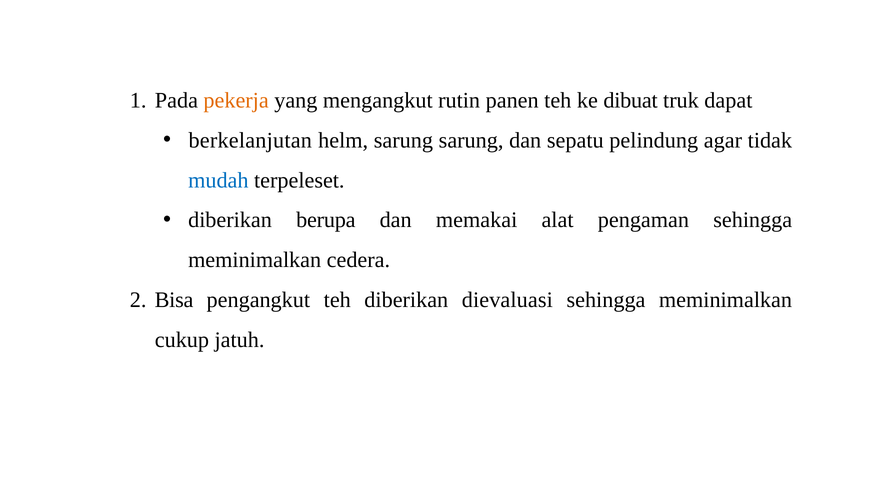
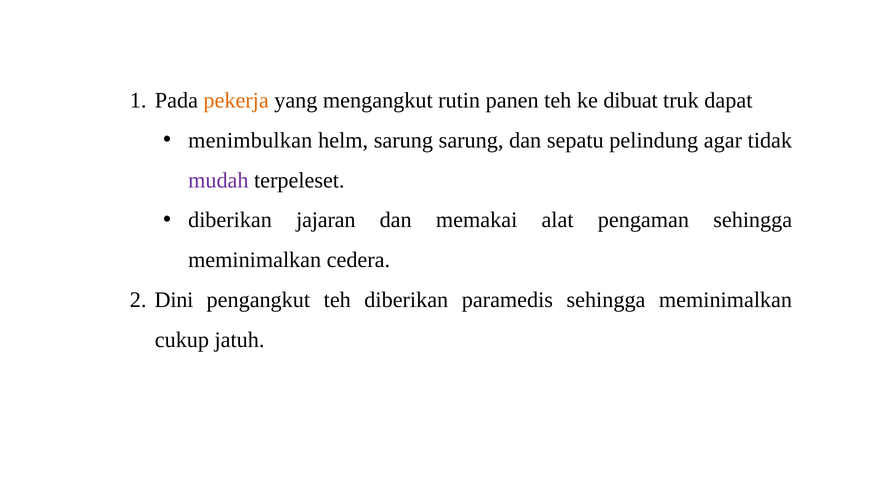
berkelanjutan: berkelanjutan -> menimbulkan
mudah colour: blue -> purple
berupa: berupa -> jajaran
Bisa: Bisa -> Dini
dievaluasi: dievaluasi -> paramedis
